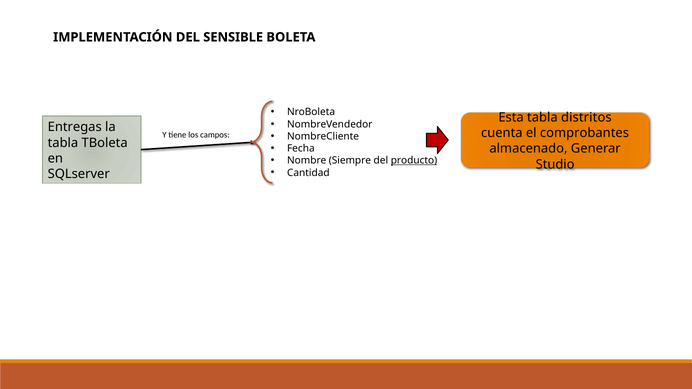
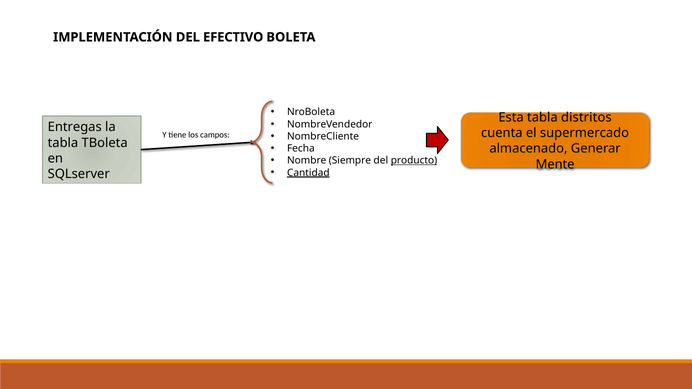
SENSIBLE: SENSIBLE -> EFECTIVO
comprobantes: comprobantes -> supermercado
Studio: Studio -> Mente
Cantidad underline: none -> present
